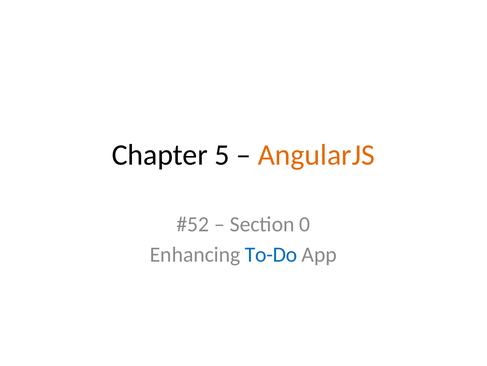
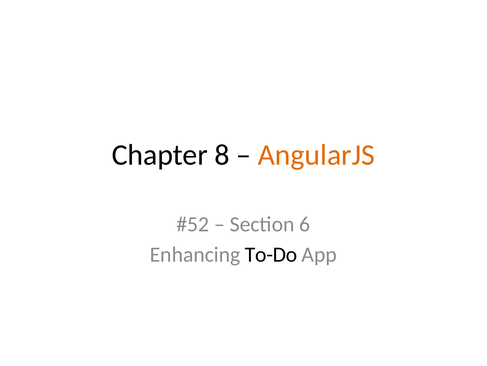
5: 5 -> 8
0: 0 -> 6
To-Do colour: blue -> black
